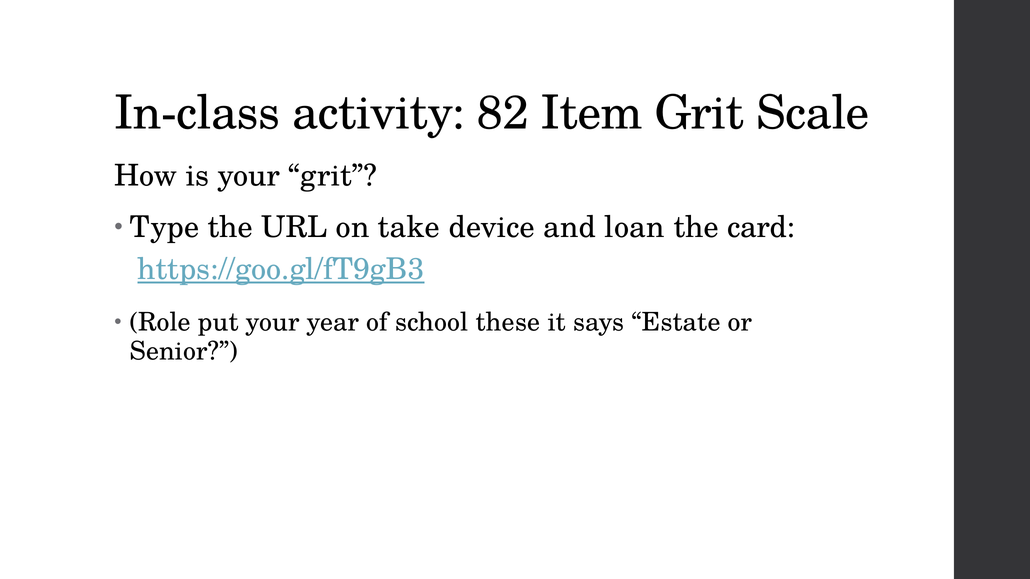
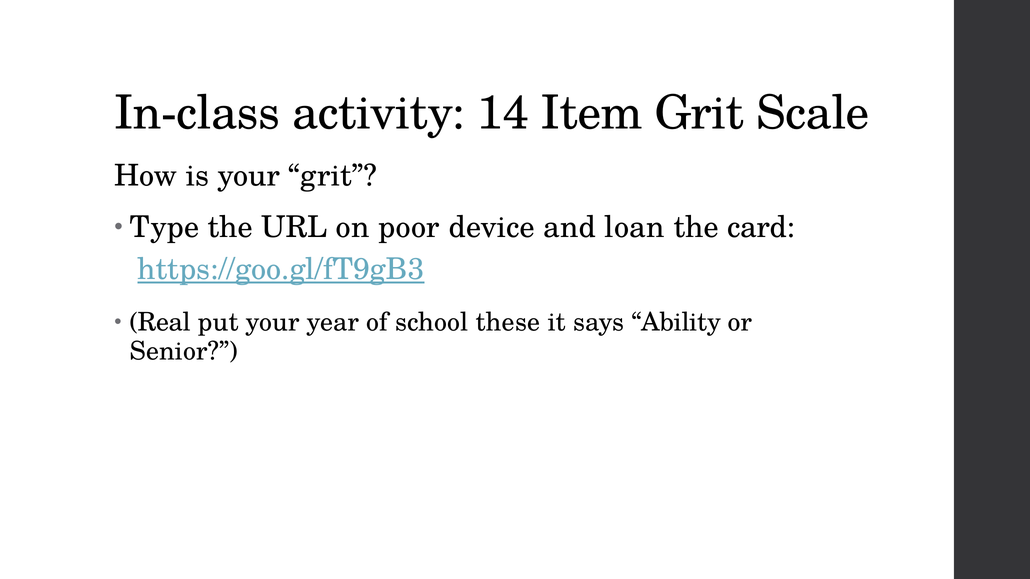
82: 82 -> 14
take: take -> poor
Role: Role -> Real
Estate: Estate -> Ability
